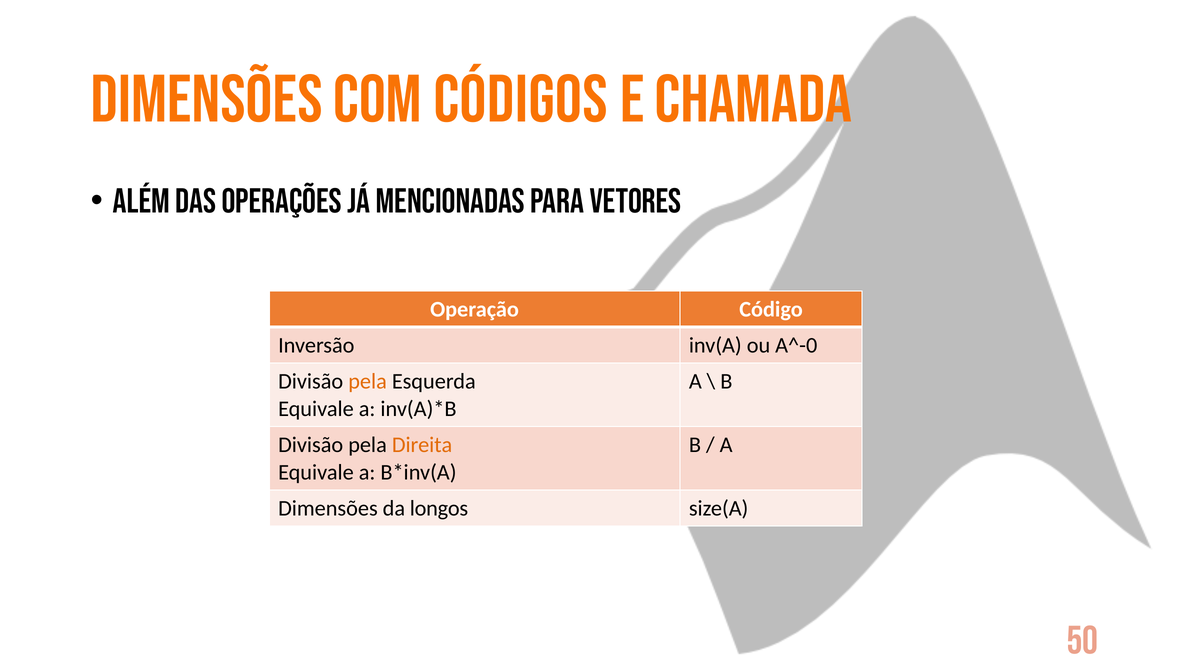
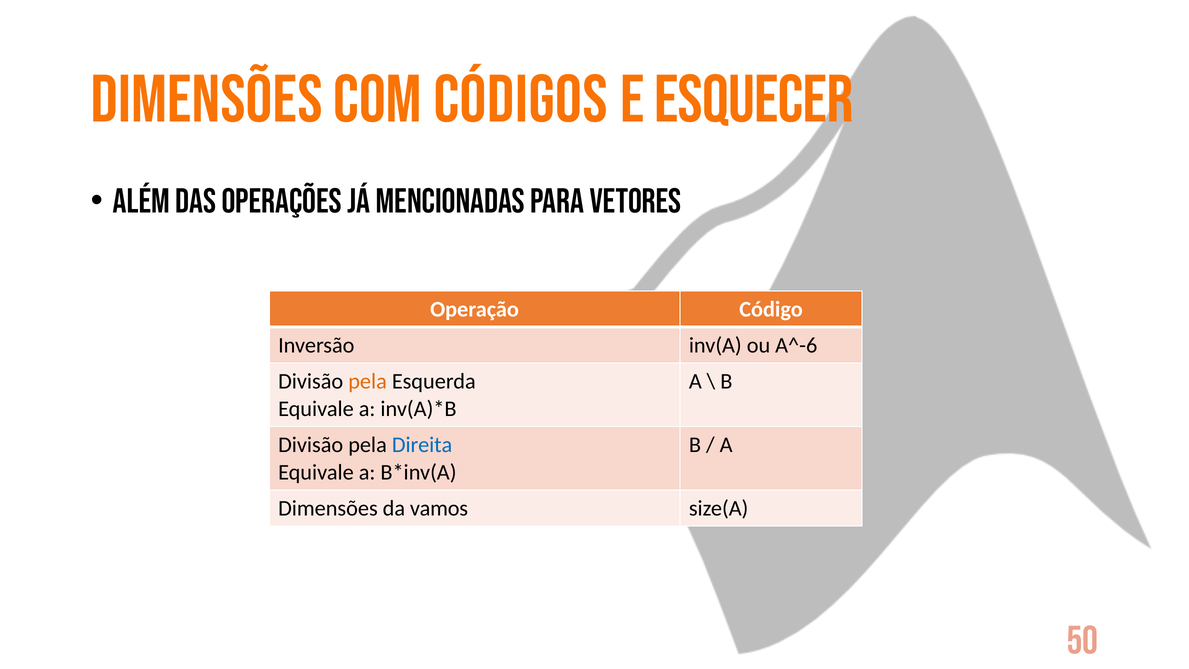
chamada: chamada -> esquecer
A^-0: A^-0 -> A^-6
Direita colour: orange -> blue
longos: longos -> vamos
